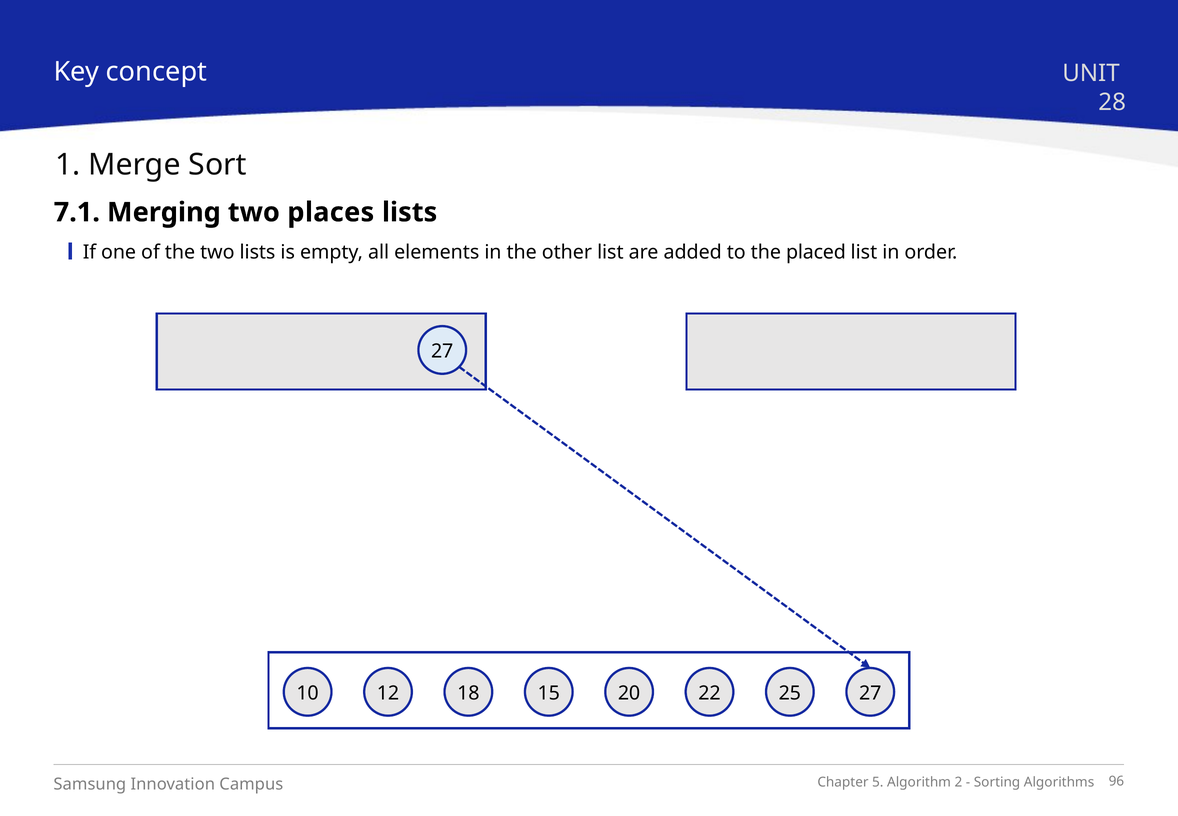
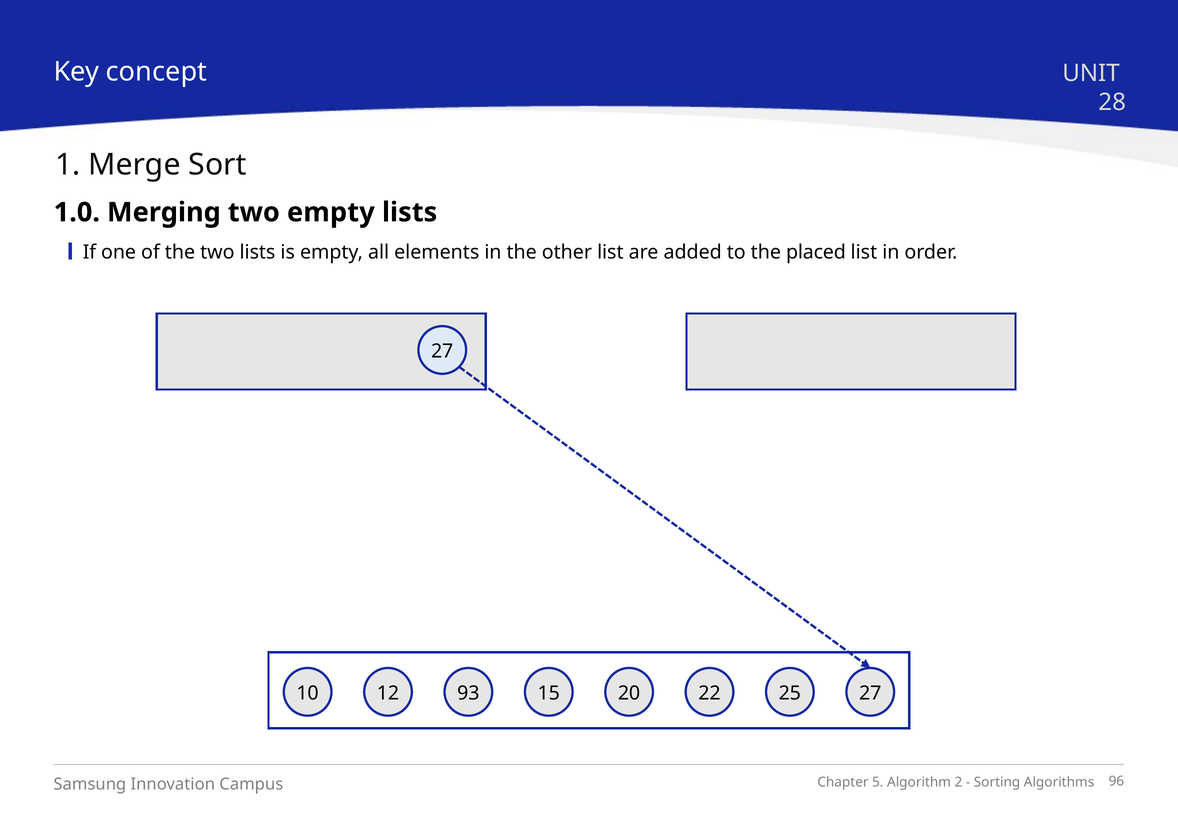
7.1: 7.1 -> 1.0
two places: places -> empty
18: 18 -> 93
